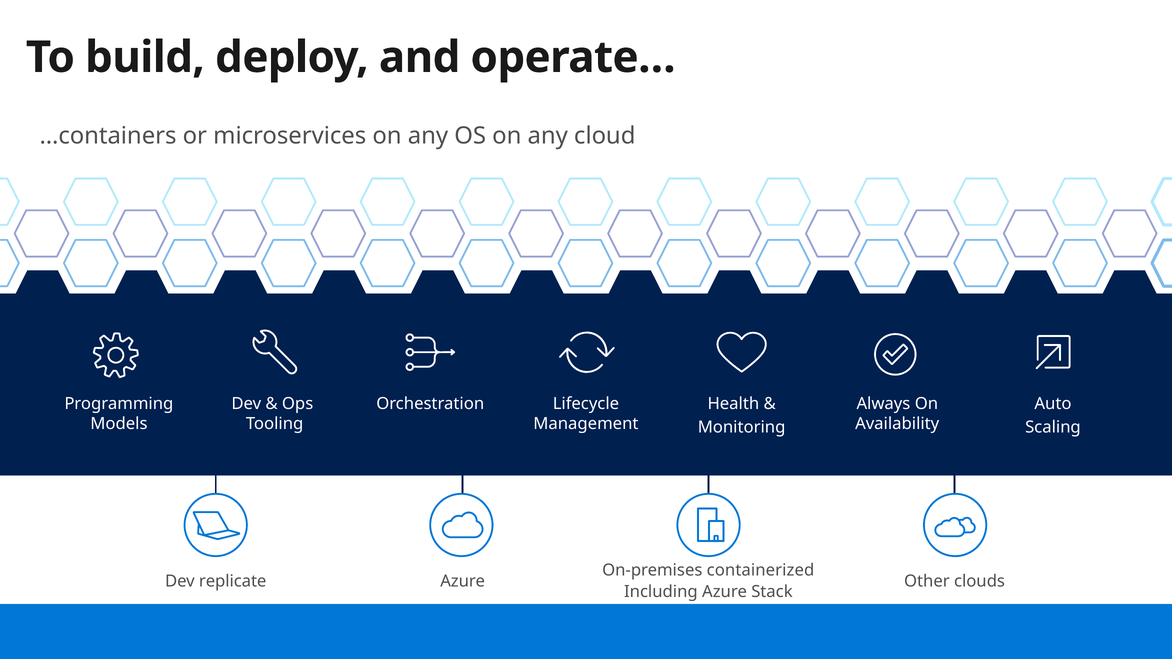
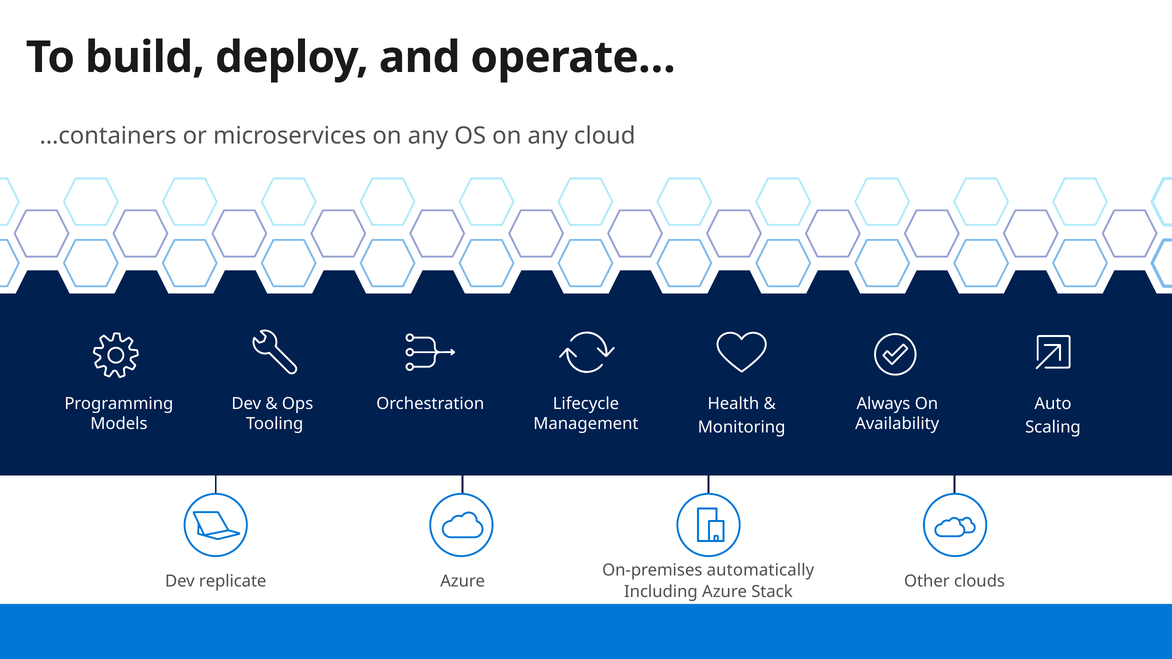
containerized: containerized -> automatically
